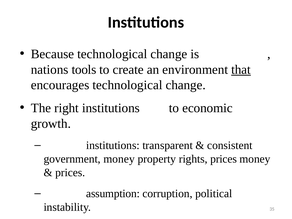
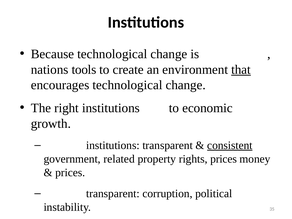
consistent underline: none -> present
government money: money -> related
assumption at (113, 194): assumption -> transparent
